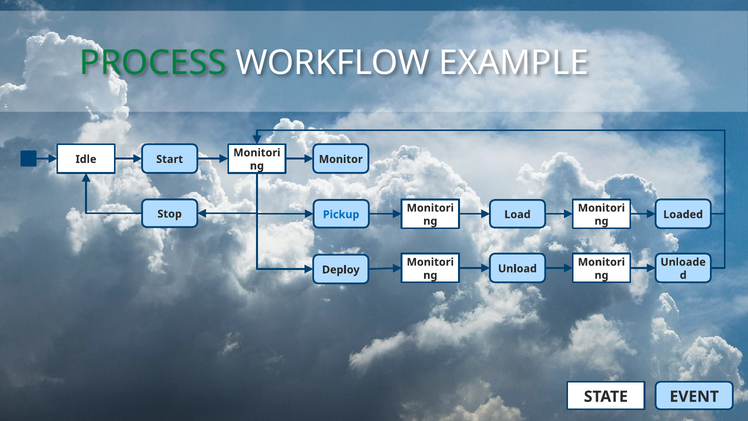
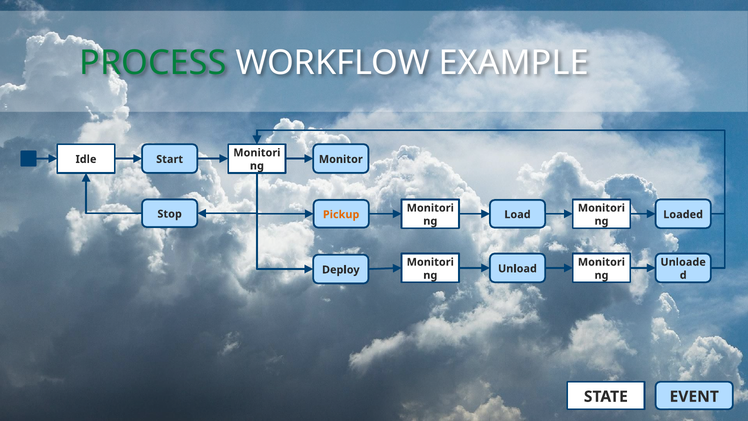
Pickup colour: blue -> orange
